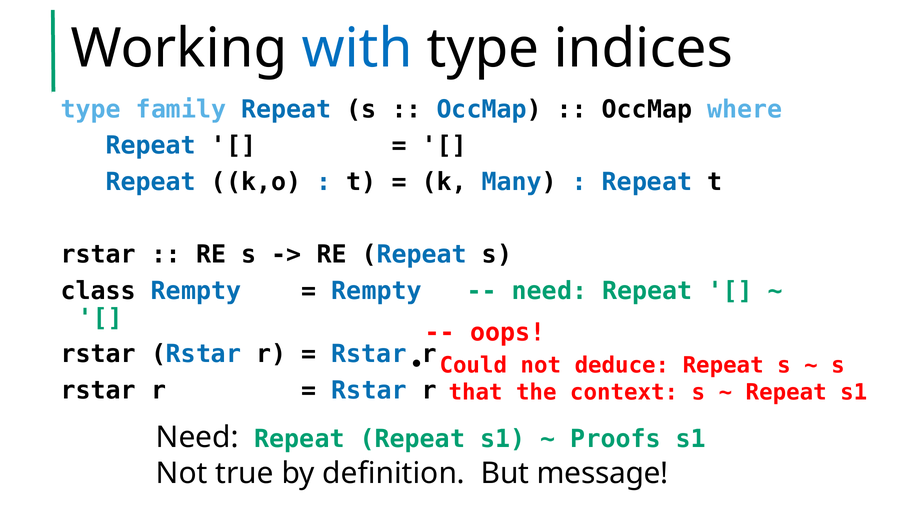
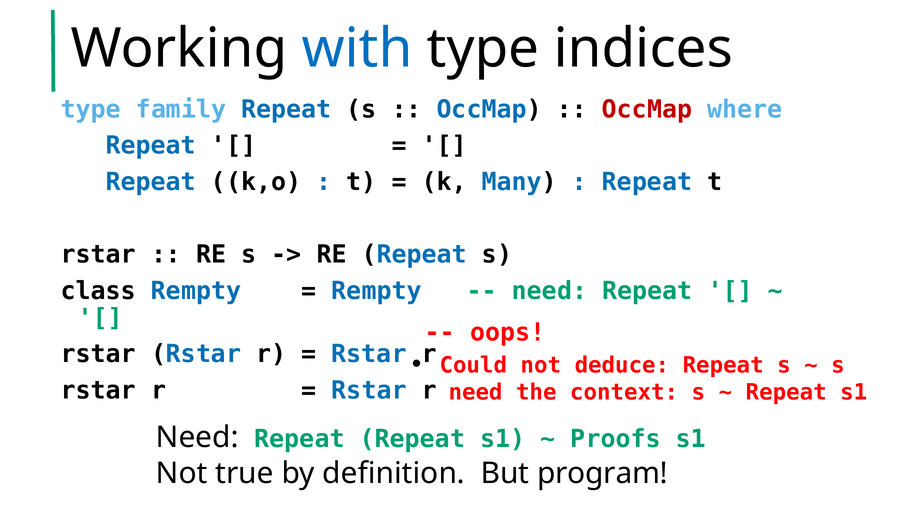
OccMap at (647, 109) colour: black -> red
that at (476, 393): that -> need
message: message -> program
